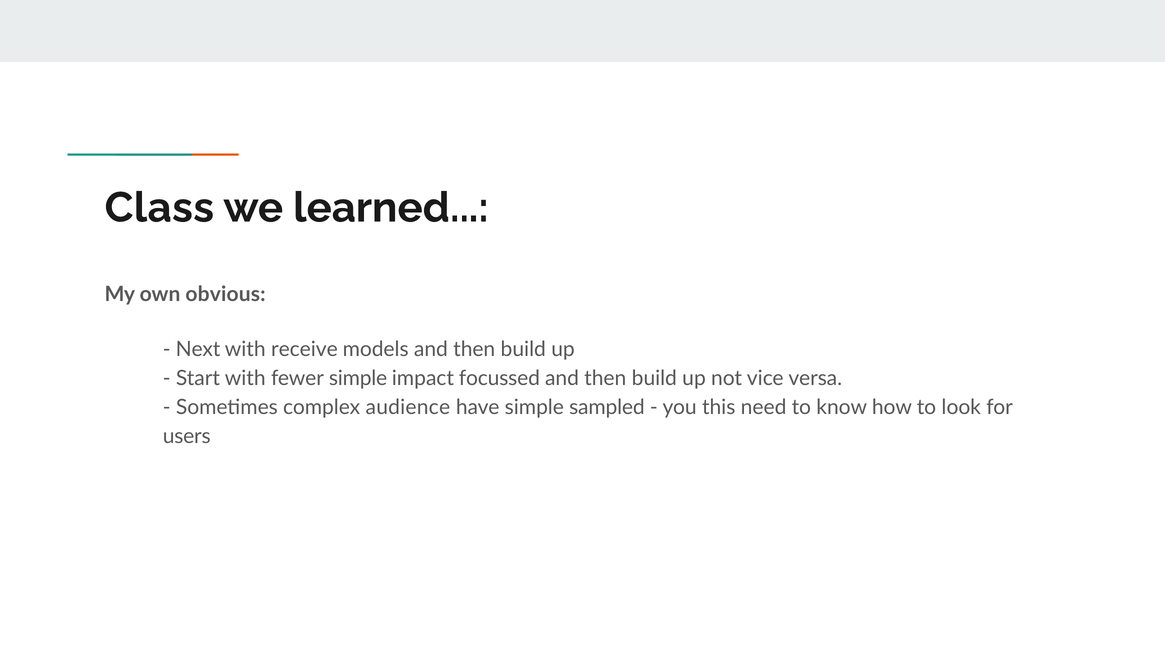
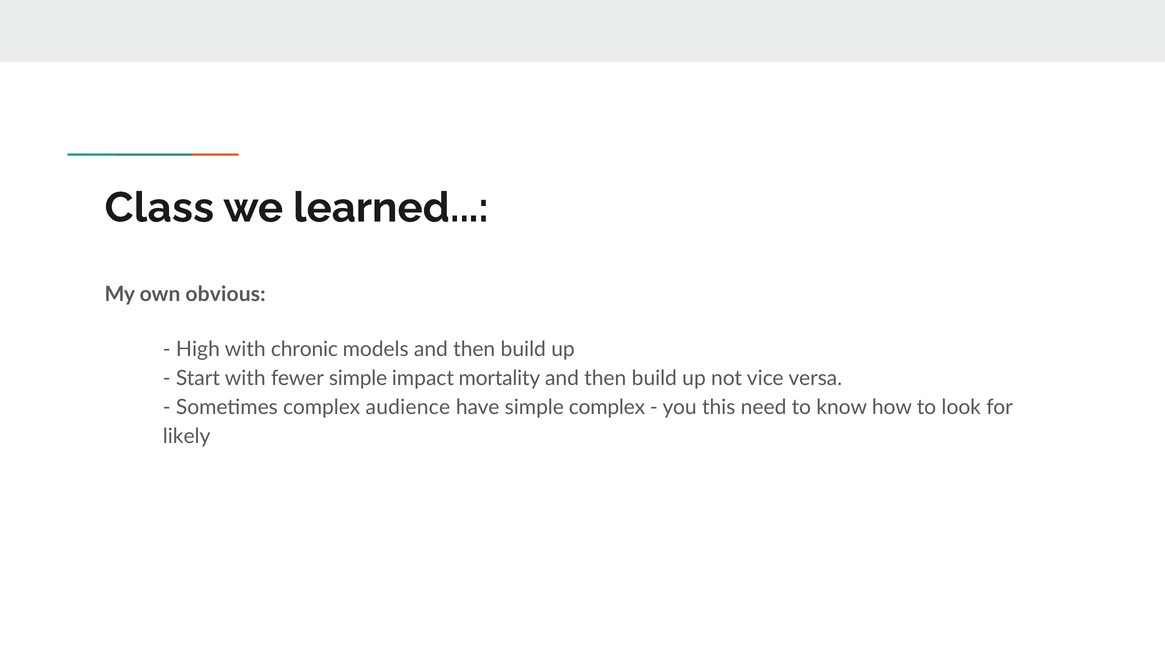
Next: Next -> High
receive: receive -> chronic
focussed: focussed -> mortality
simple sampled: sampled -> complex
users: users -> likely
